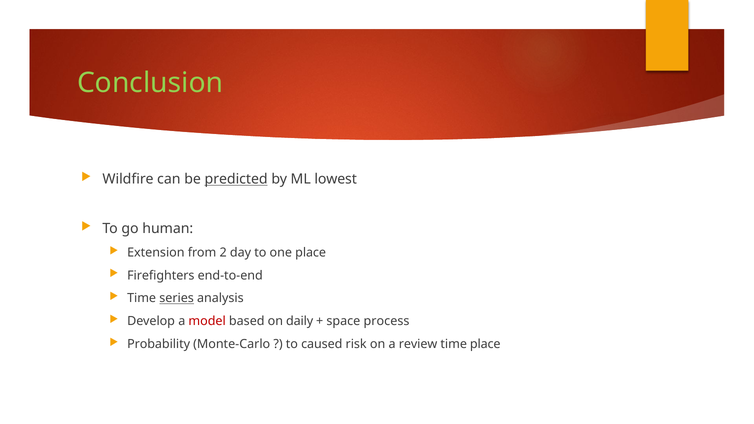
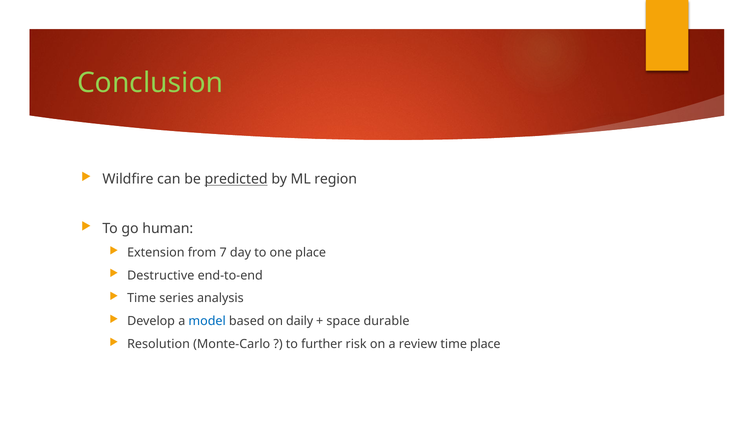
lowest: lowest -> region
2: 2 -> 7
Firefighters: Firefighters -> Destructive
series underline: present -> none
model colour: red -> blue
process: process -> durable
Probability: Probability -> Resolution
caused: caused -> further
